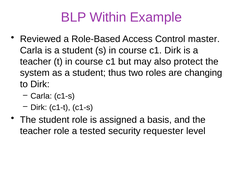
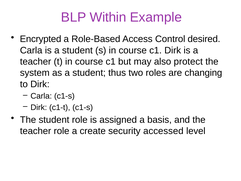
Reviewed: Reviewed -> Encrypted
master: master -> desired
tested: tested -> create
requester: requester -> accessed
